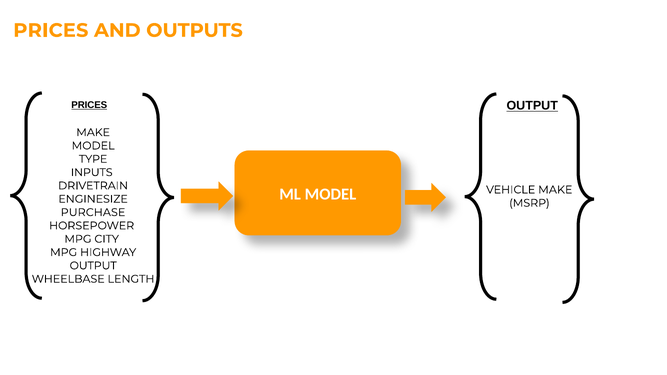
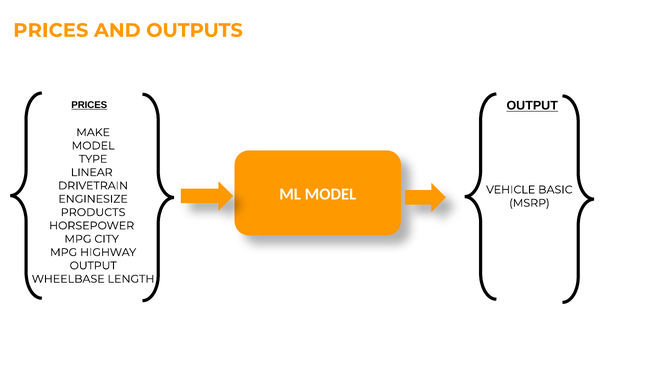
INPUTS: INPUTS -> LINEAR
VEHICLE MAKE: MAKE -> BASIC
PURCHASE: PURCHASE -> PRODUCTS
